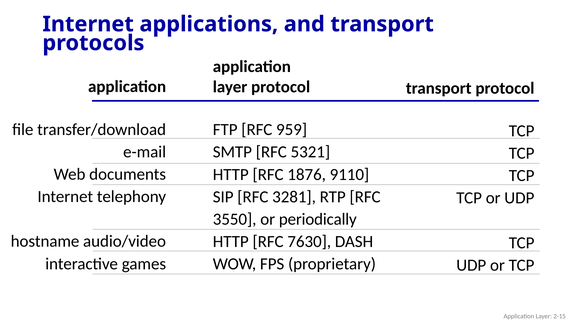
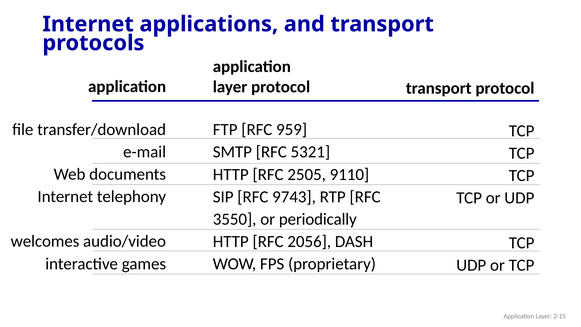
1876: 1876 -> 2505
3281: 3281 -> 9743
hostname: hostname -> welcomes
7630: 7630 -> 2056
